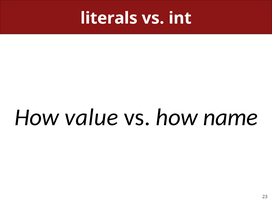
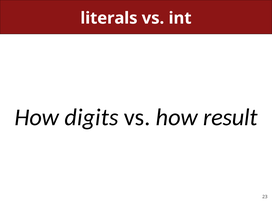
value: value -> digits
name: name -> result
